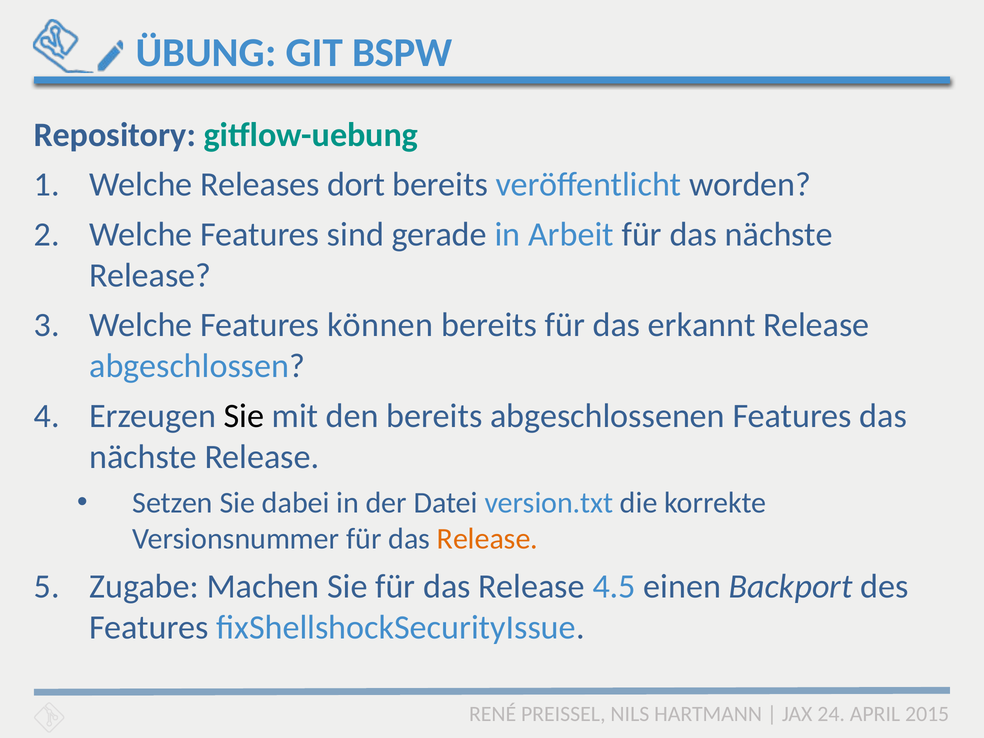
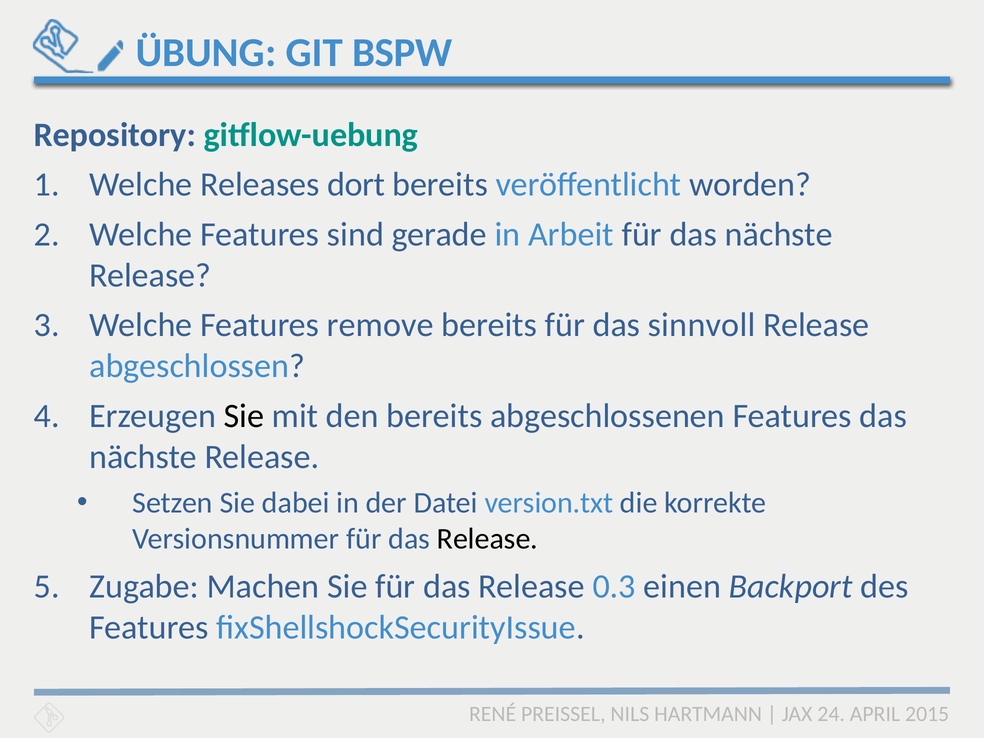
können: können -> remove
erkannt: erkannt -> sinnvoll
Release at (487, 539) colour: orange -> black
4.5: 4.5 -> 0.3
